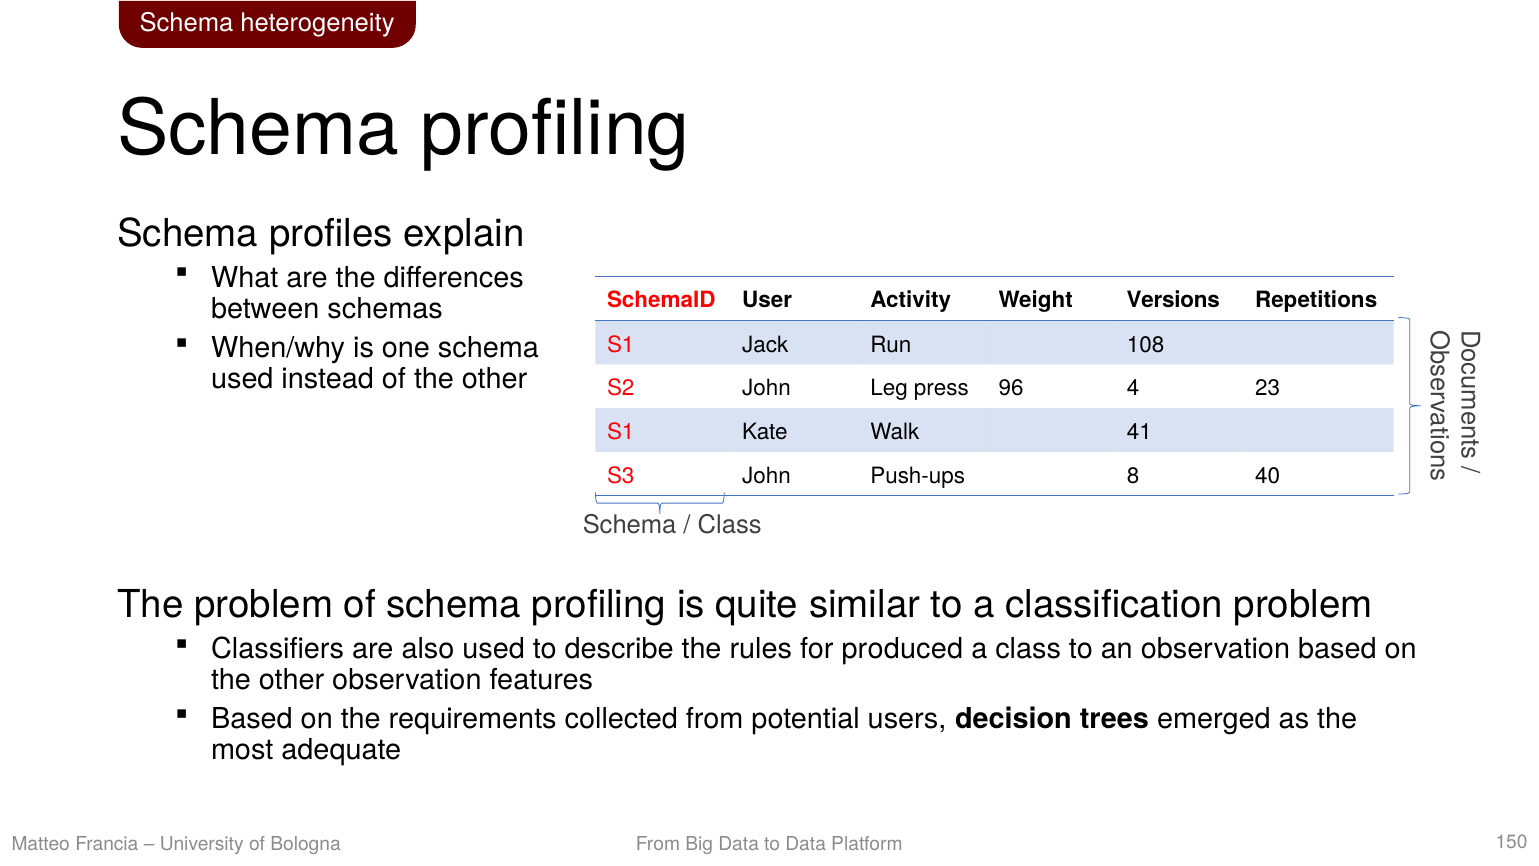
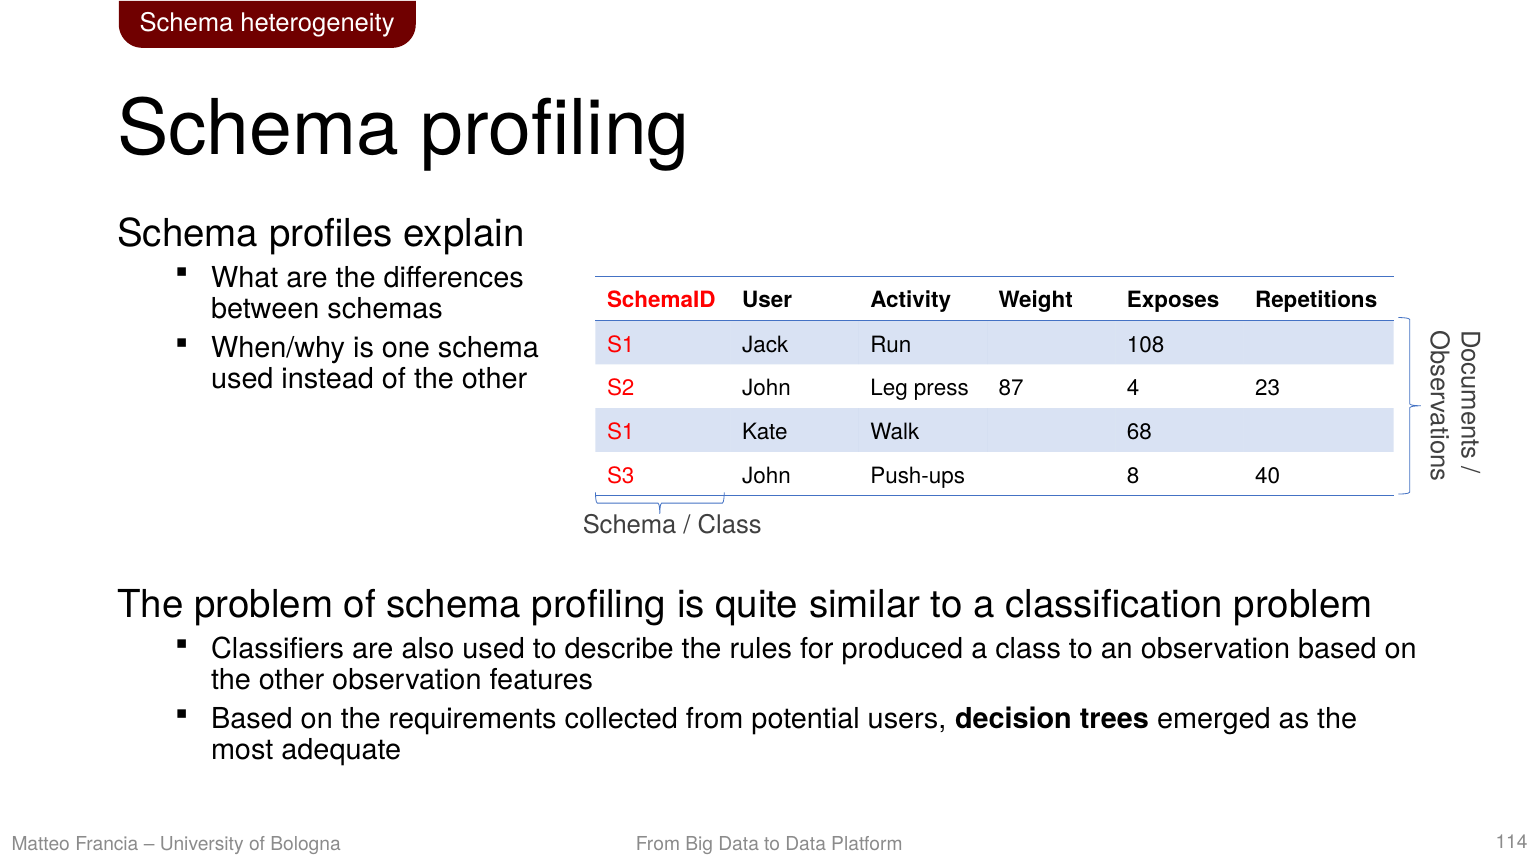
Versions: Versions -> Exposes
96: 96 -> 87
41: 41 -> 68
150: 150 -> 114
